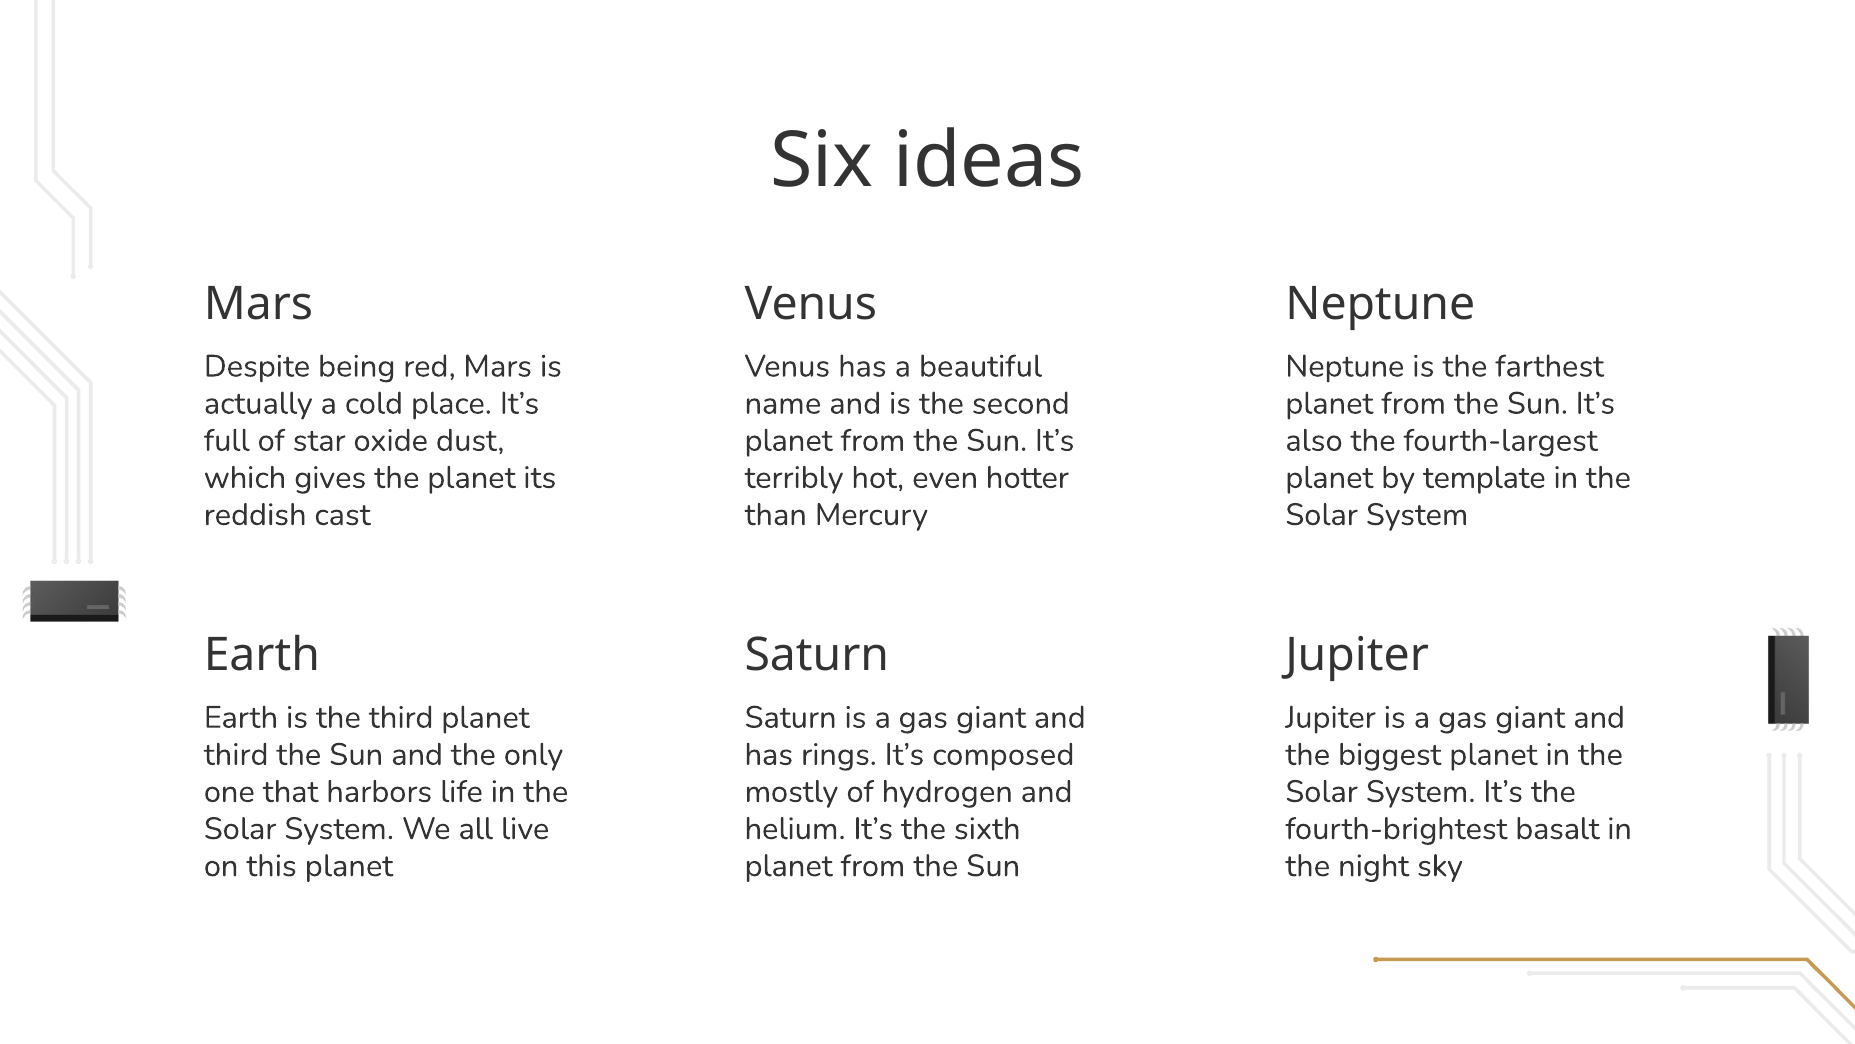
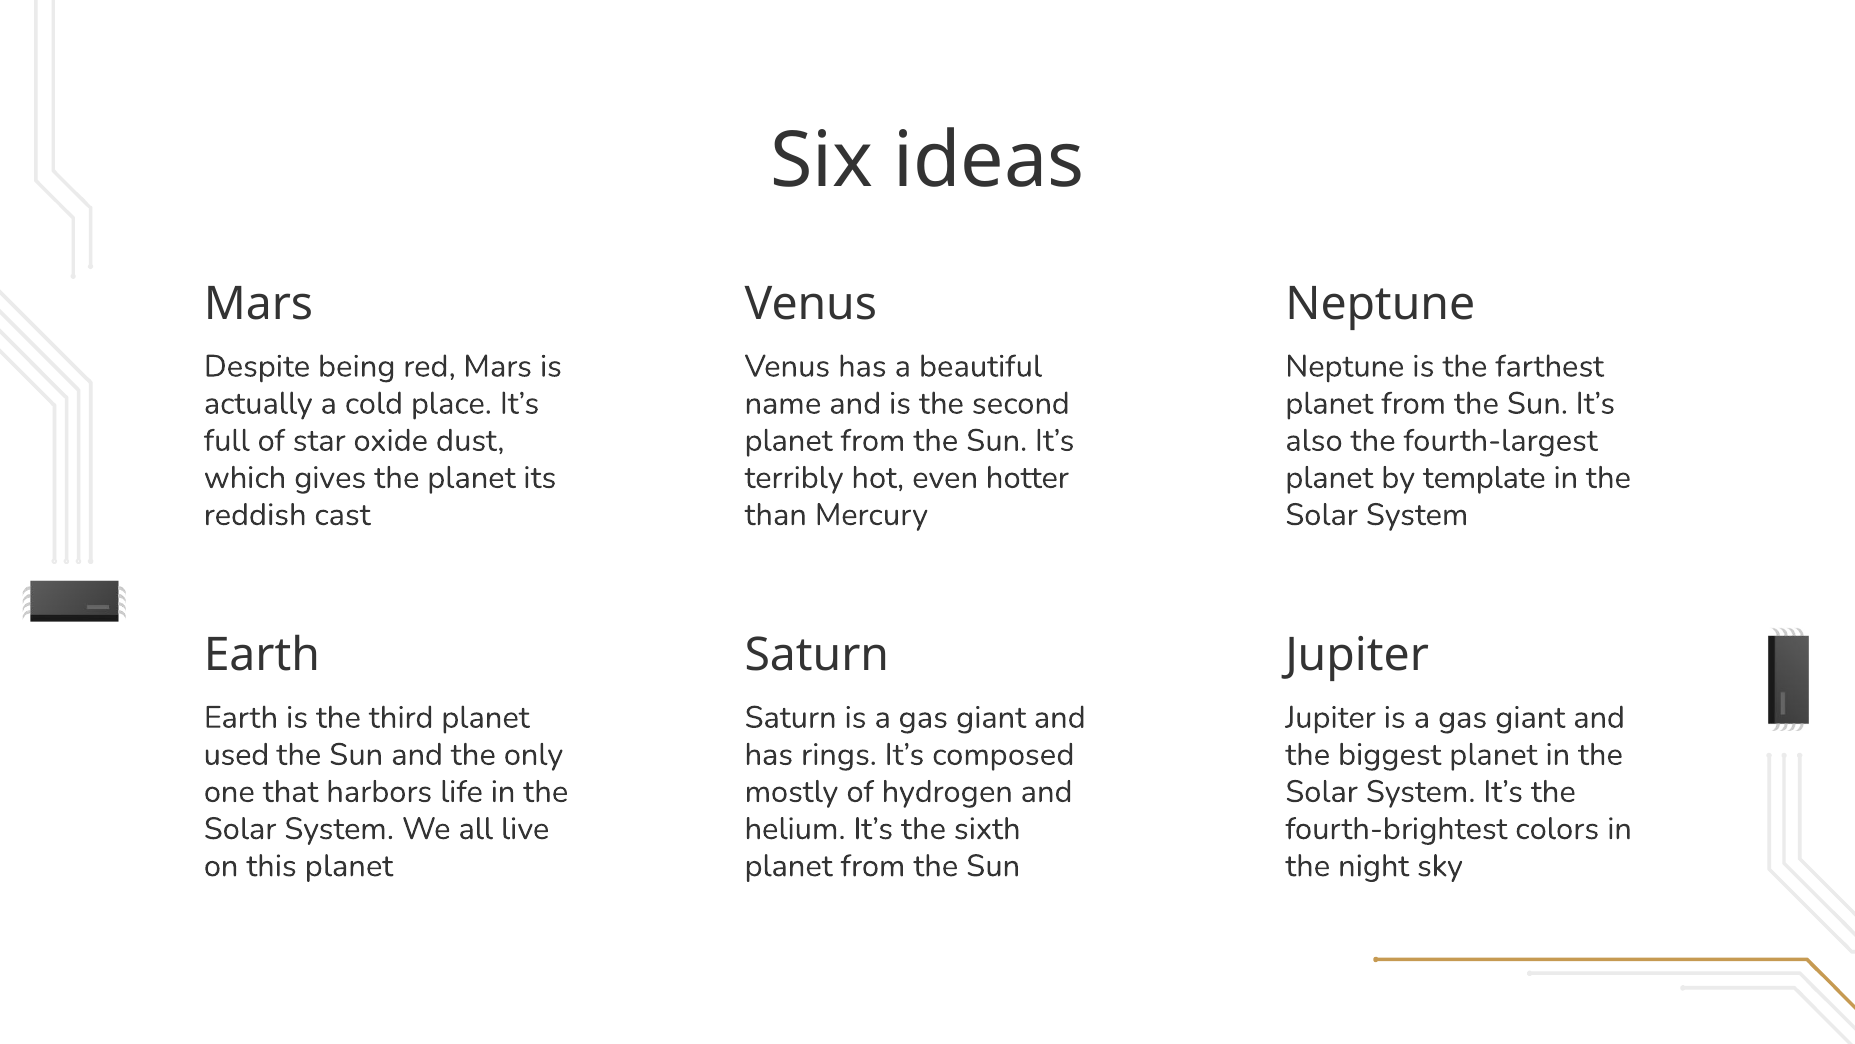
third at (236, 754): third -> used
basalt: basalt -> colors
